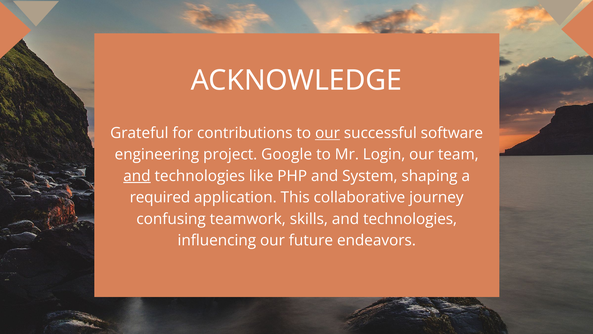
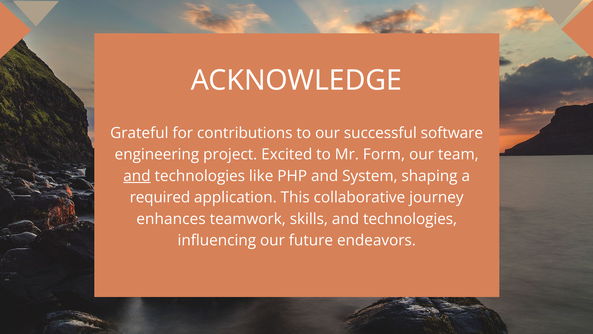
our at (328, 133) underline: present -> none
Google: Google -> Excited
Login: Login -> Form
confusing: confusing -> enhances
